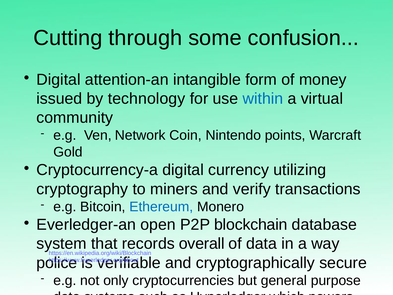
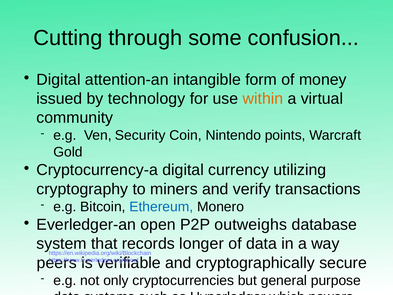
within colour: blue -> orange
Network: Network -> Security
blockchain: blockchain -> outweighs
overall: overall -> longer
police: police -> peers
